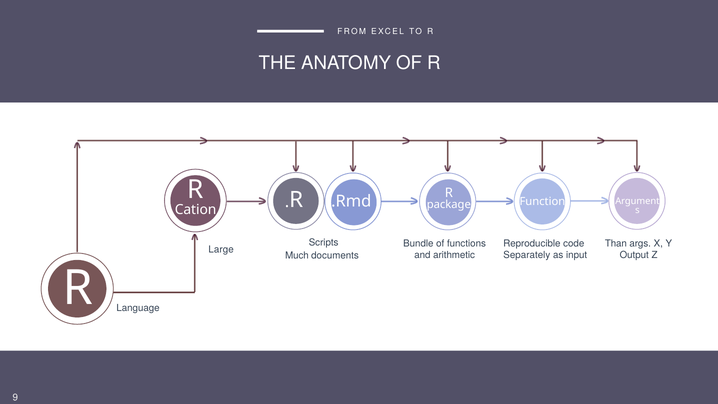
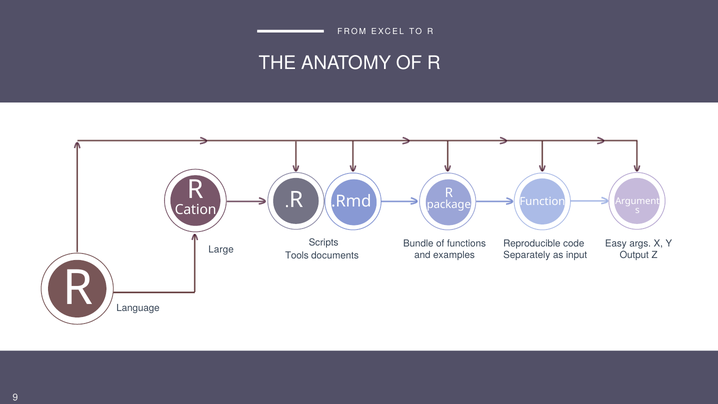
Than: Than -> Easy
arithmetic: arithmetic -> examples
Much: Much -> Tools
